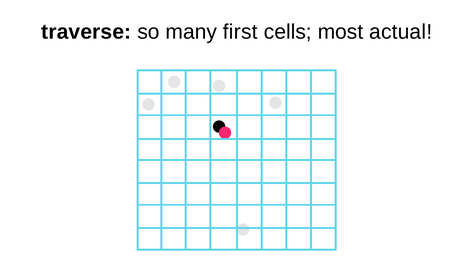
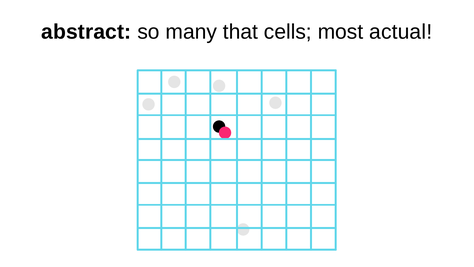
traverse: traverse -> abstract
first: first -> that
